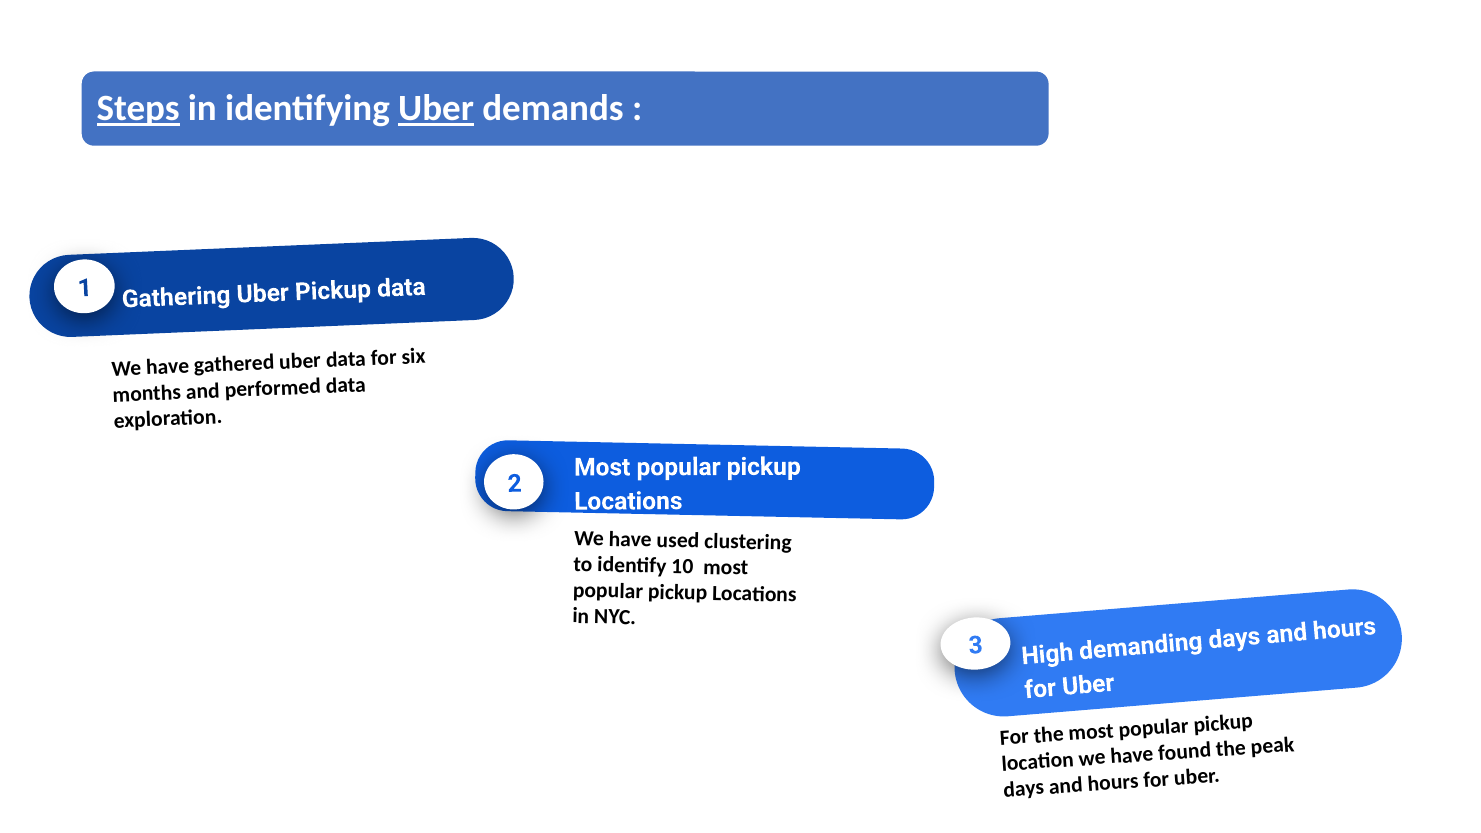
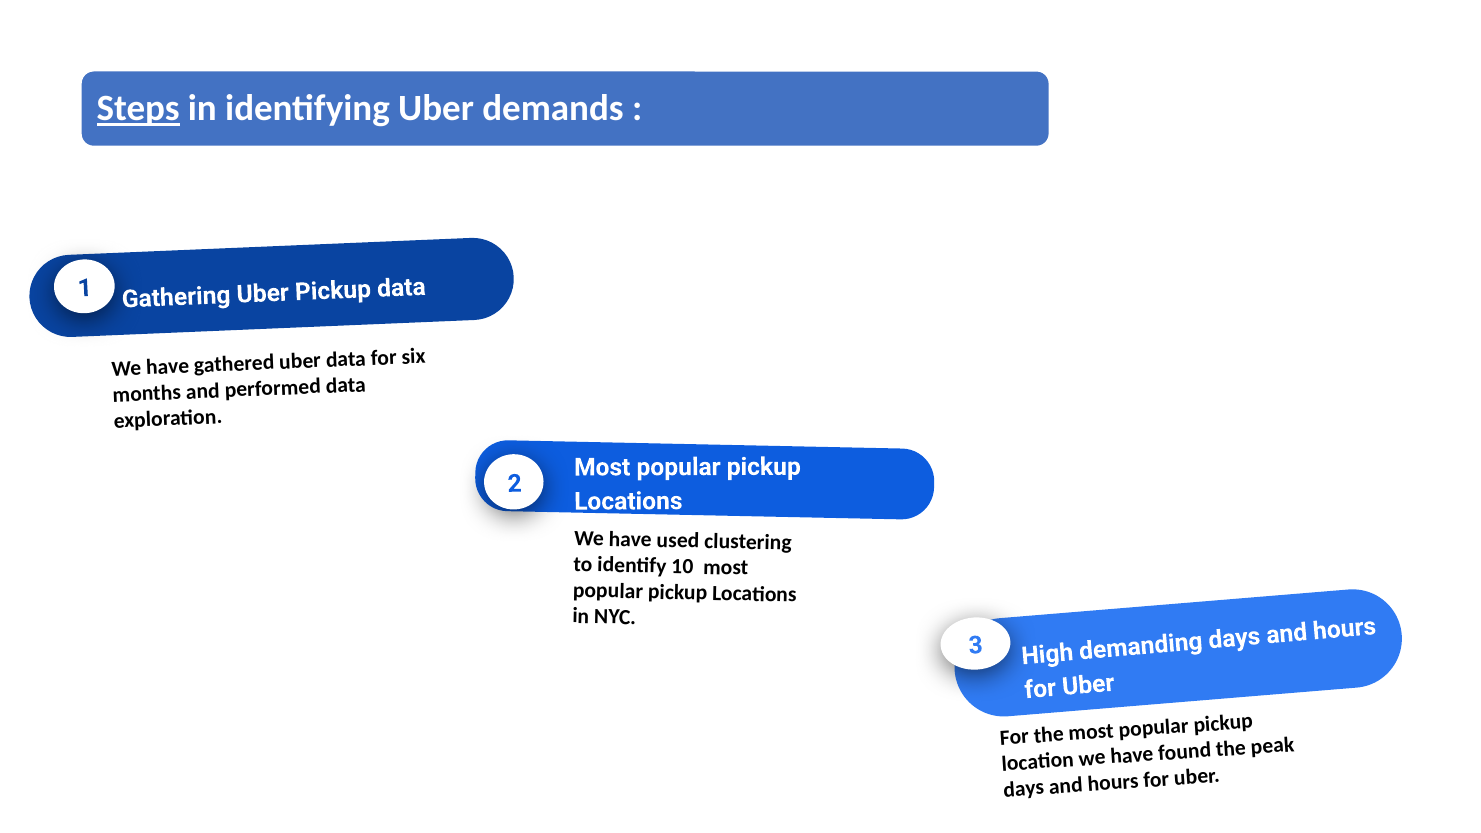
Uber at (436, 108) underline: present -> none
